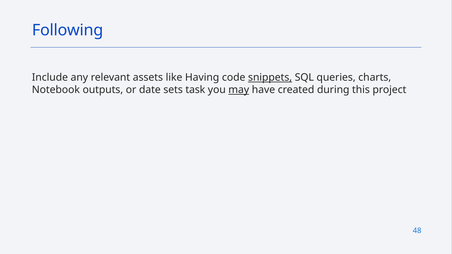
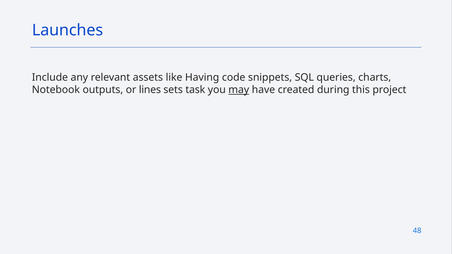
Following: Following -> Launches
snippets underline: present -> none
date: date -> lines
